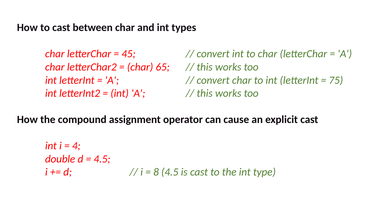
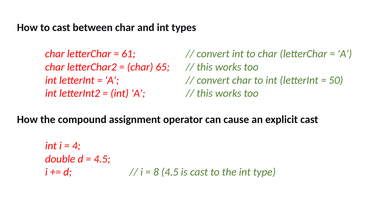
45: 45 -> 61
75: 75 -> 50
